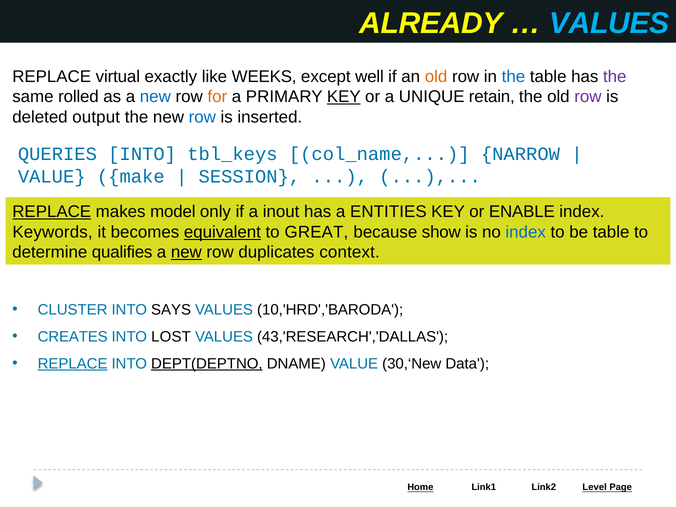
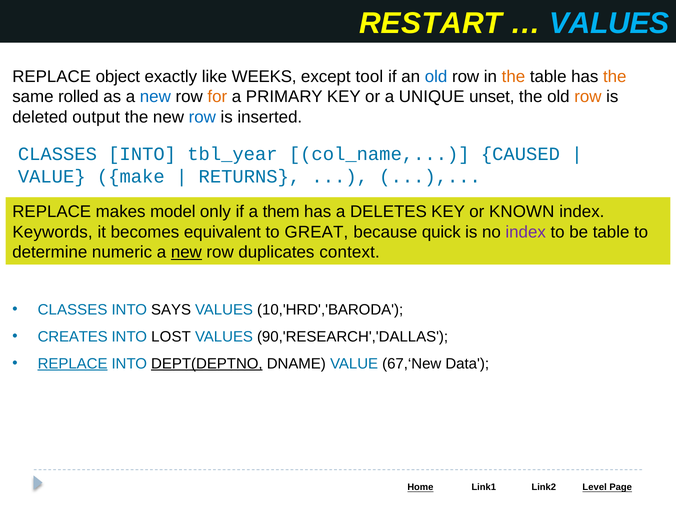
ALREADY: ALREADY -> RESTART
virtual: virtual -> object
well: well -> tool
old at (436, 77) colour: orange -> blue
the at (513, 77) colour: blue -> orange
the at (615, 77) colour: purple -> orange
KEY at (344, 97) underline: present -> none
retain: retain -> unset
row at (588, 97) colour: purple -> orange
QUERIES at (57, 154): QUERIES -> CLASSES
tbl_keys: tbl_keys -> tbl_year
NARROW: NARROW -> CAUSED
SESSION: SESSION -> RETURNS
REPLACE at (52, 212) underline: present -> none
inout: inout -> them
ENTITIES: ENTITIES -> DELETES
ENABLE: ENABLE -> KNOWN
equivalent underline: present -> none
show: show -> quick
index at (526, 232) colour: blue -> purple
qualifies: qualifies -> numeric
CLUSTER at (73, 310): CLUSTER -> CLASSES
43,'RESEARCH','DALLAS: 43,'RESEARCH','DALLAS -> 90,'RESEARCH','DALLAS
30,‘New: 30,‘New -> 67,‘New
